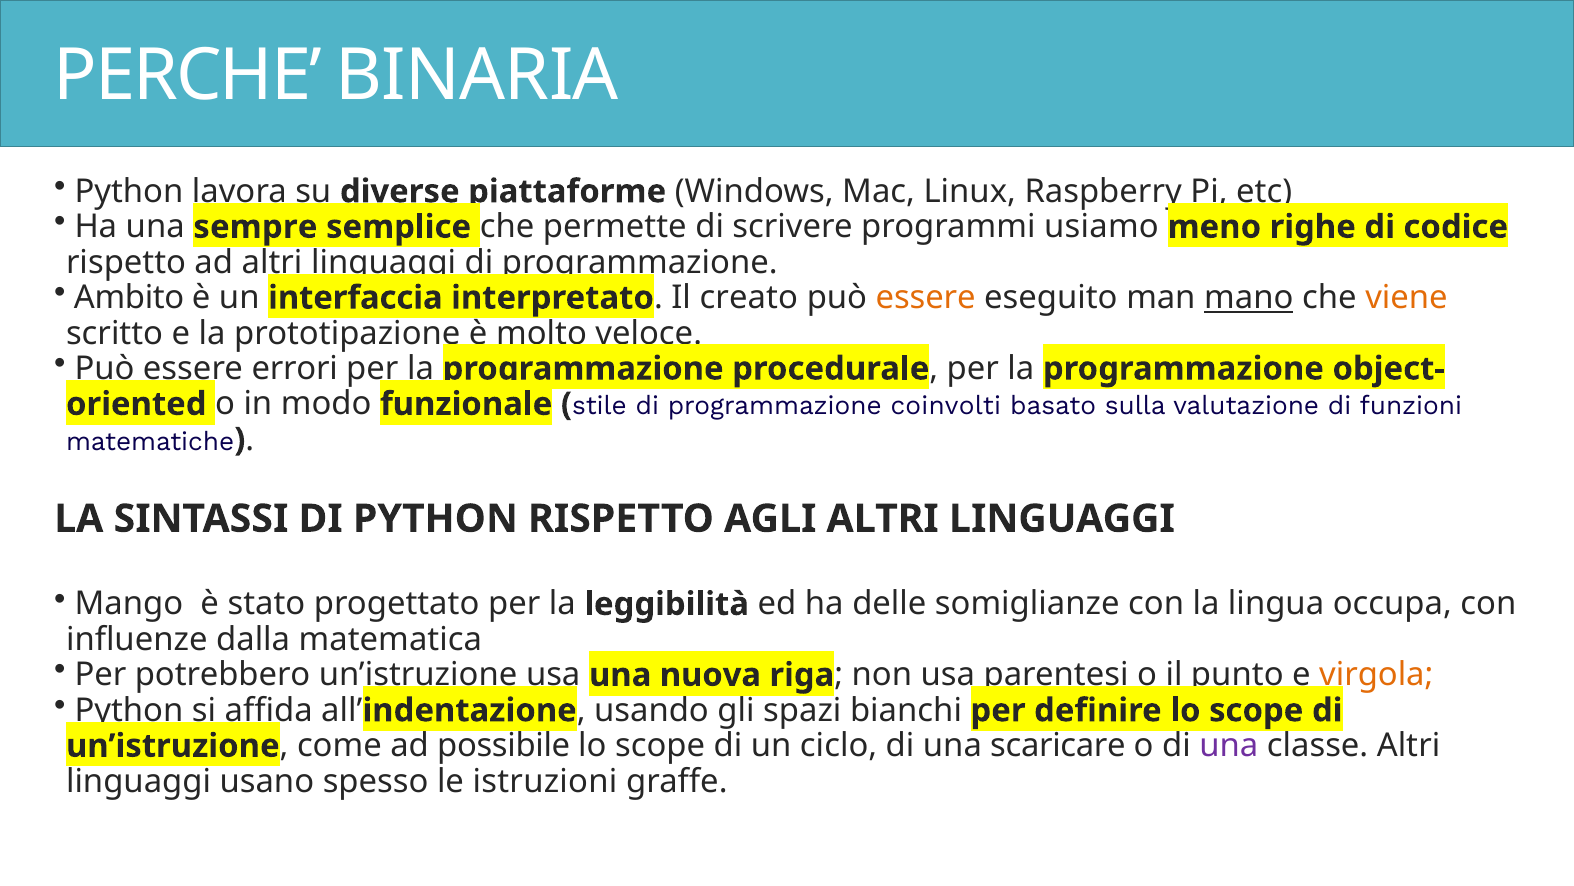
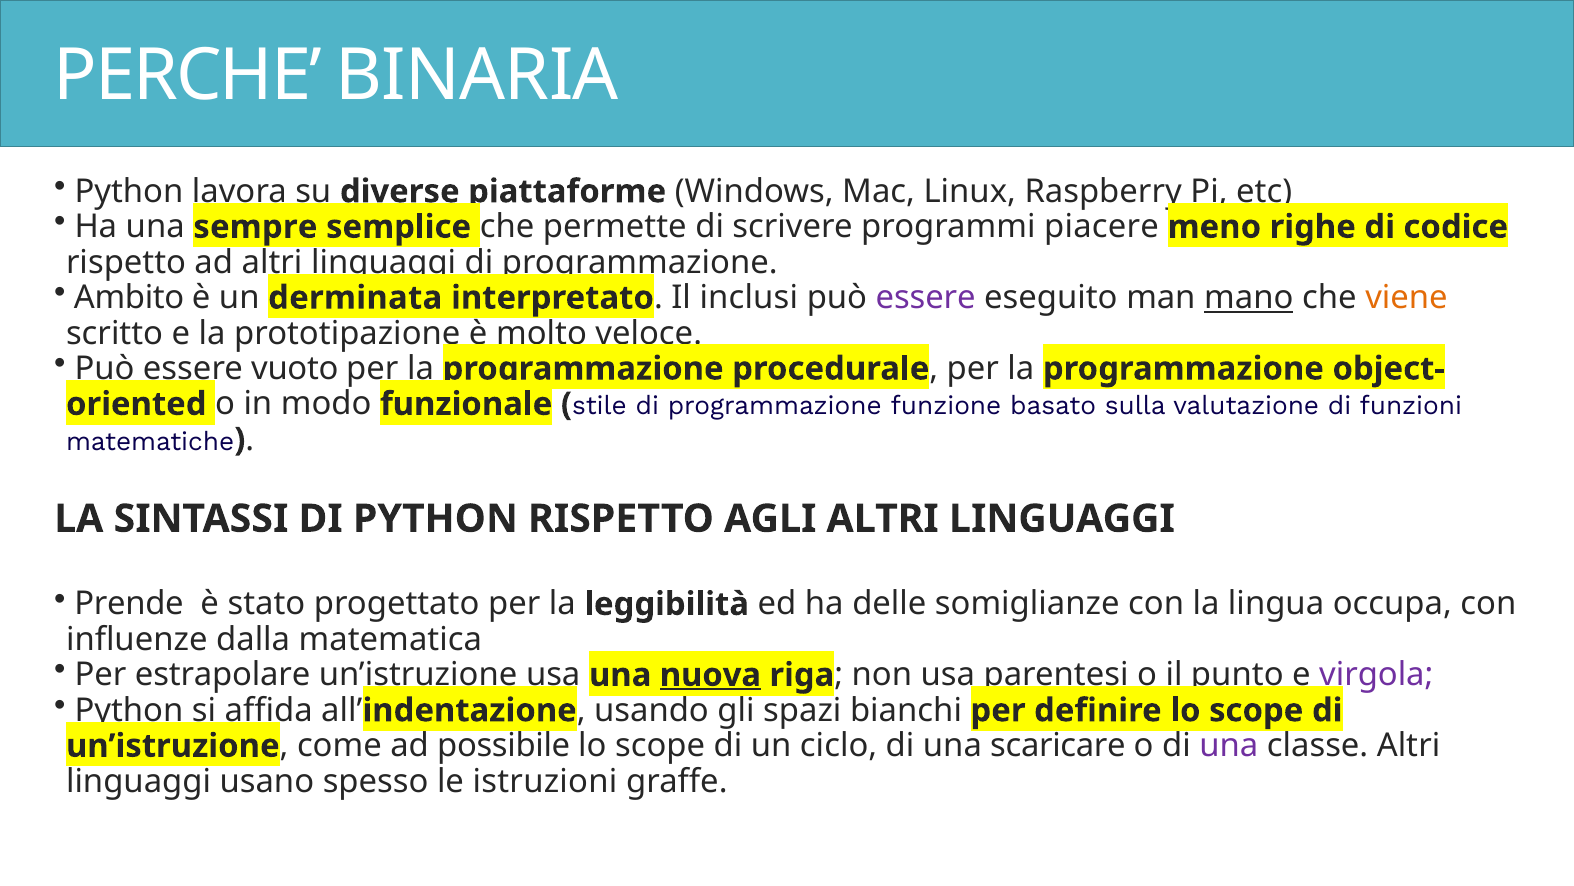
usiamo: usiamo -> piacere
interfaccia: interfaccia -> derminata
creato: creato -> inclusi
essere at (926, 298) colour: orange -> purple
errori: errori -> vuoto
coinvolti: coinvolti -> funzione
Mango: Mango -> Prende
potrebbero: potrebbero -> estrapolare
nuova underline: none -> present
virgola colour: orange -> purple
